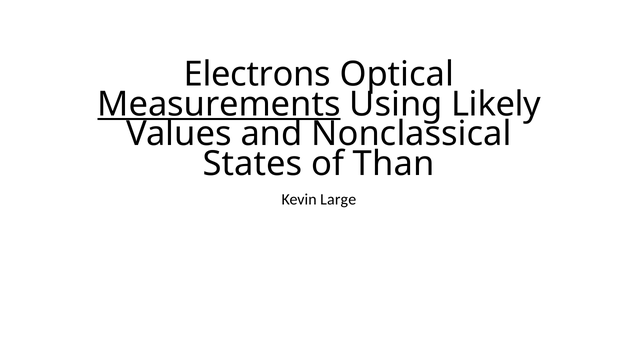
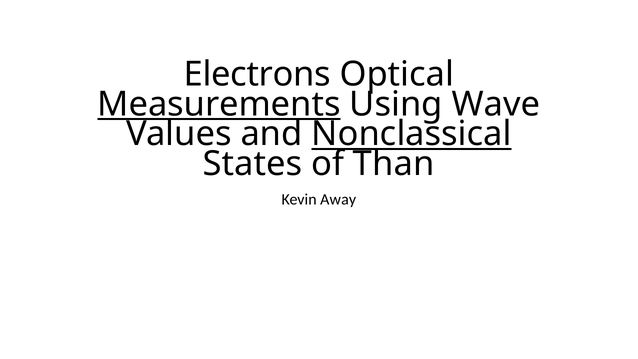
Likely: Likely -> Wave
Nonclassical underline: none -> present
Large: Large -> Away
